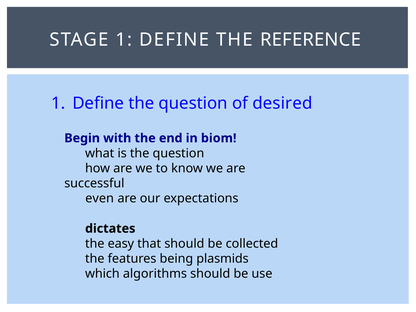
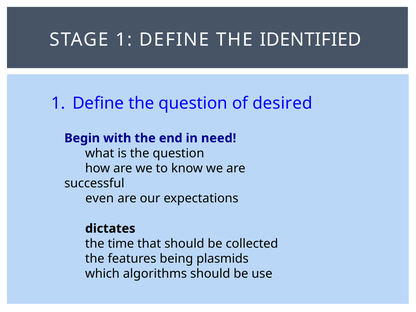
REFERENCE: REFERENCE -> IDENTIFIED
biom: biom -> need
easy: easy -> time
